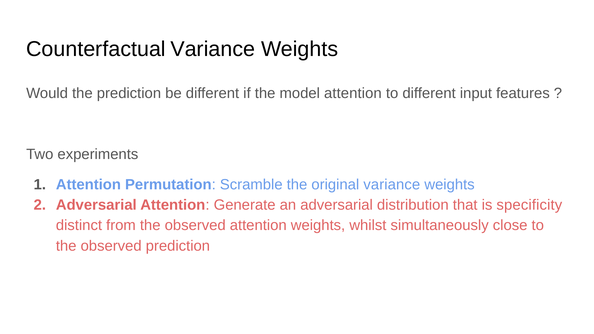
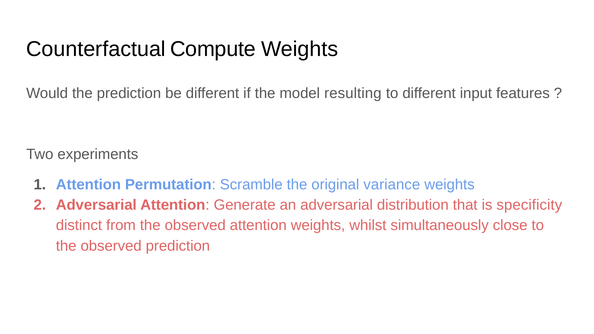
Counterfactual Variance: Variance -> Compute
model attention: attention -> resulting
